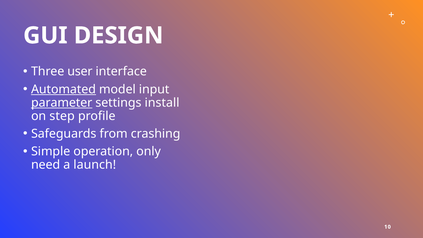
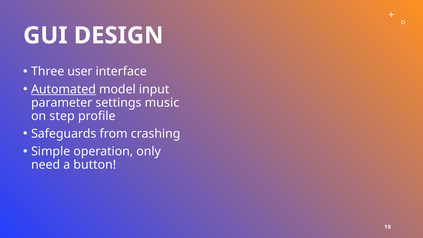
parameter underline: present -> none
install: install -> music
launch: launch -> button
